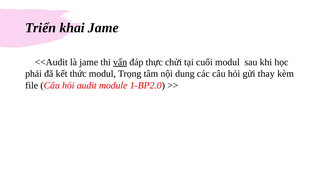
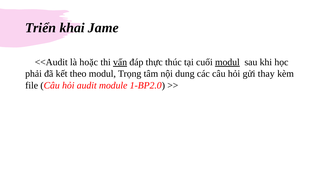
là jame: jame -> hoặc
chửi: chửi -> thúc
modul at (227, 62) underline: none -> present
thức: thức -> theo
